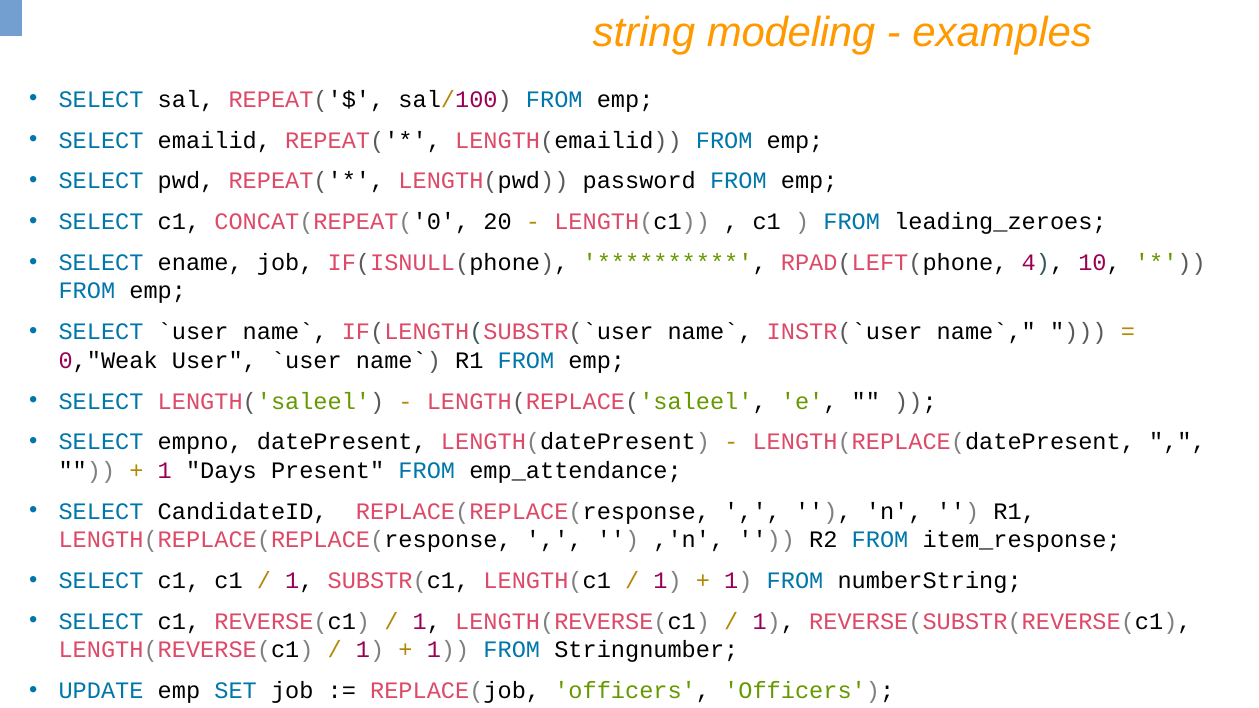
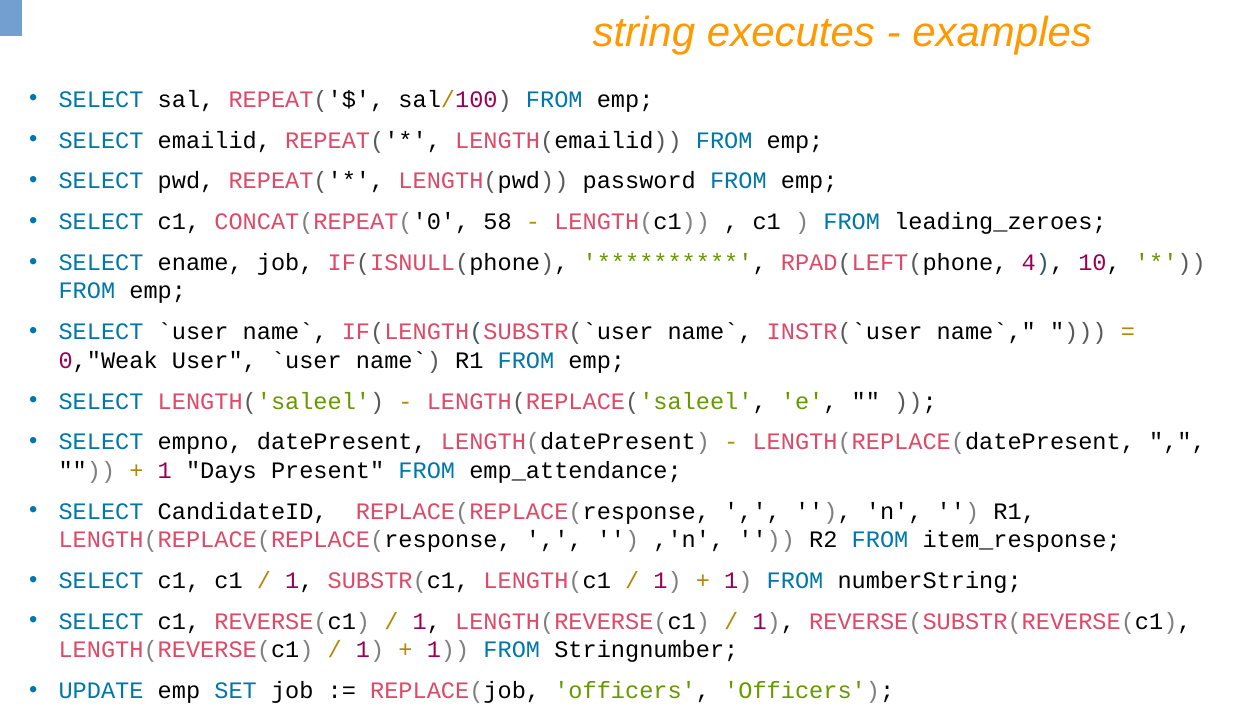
modeling: modeling -> executes
20: 20 -> 58
